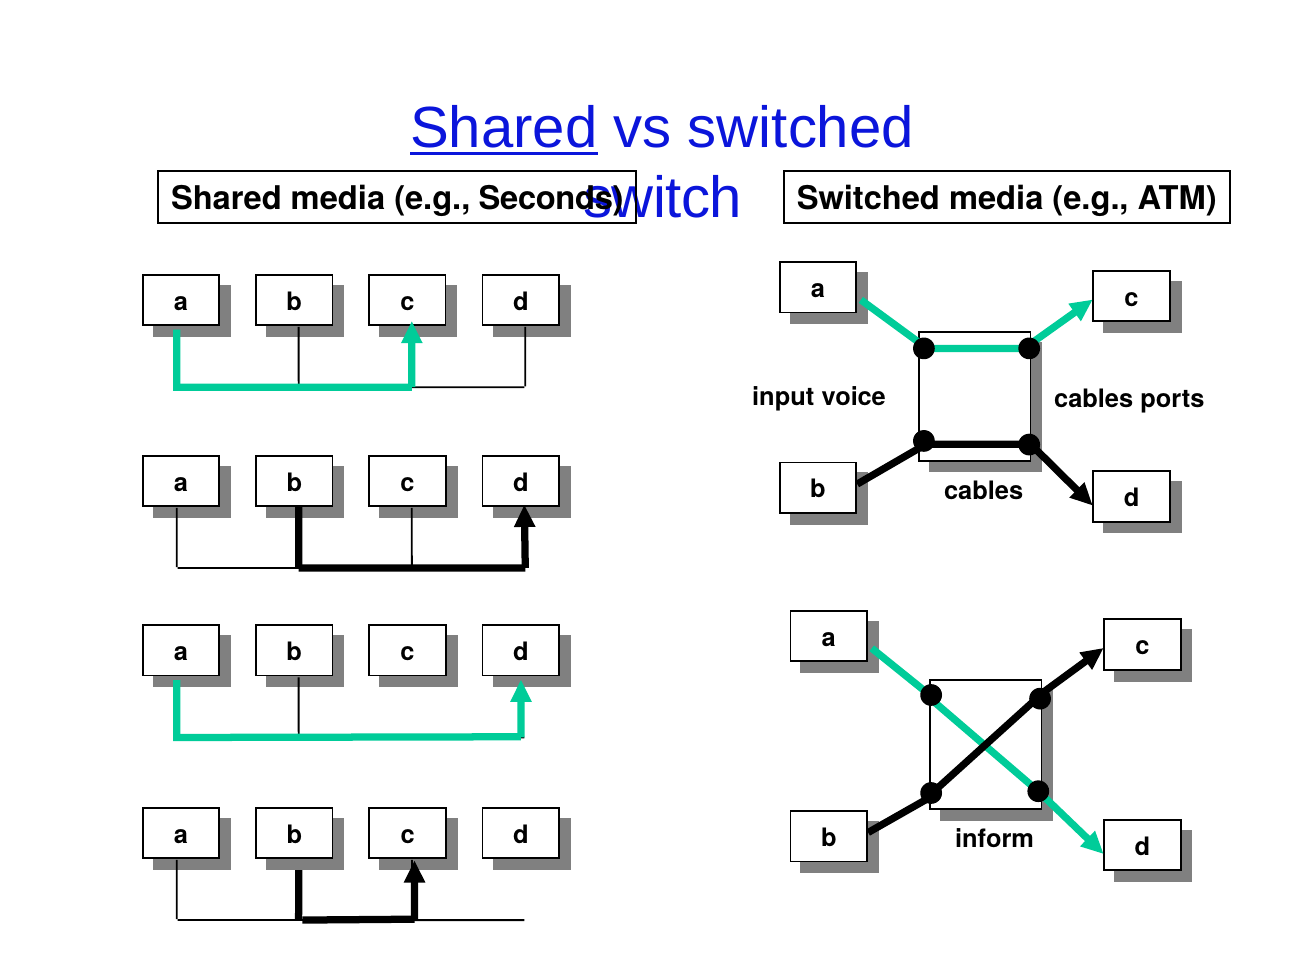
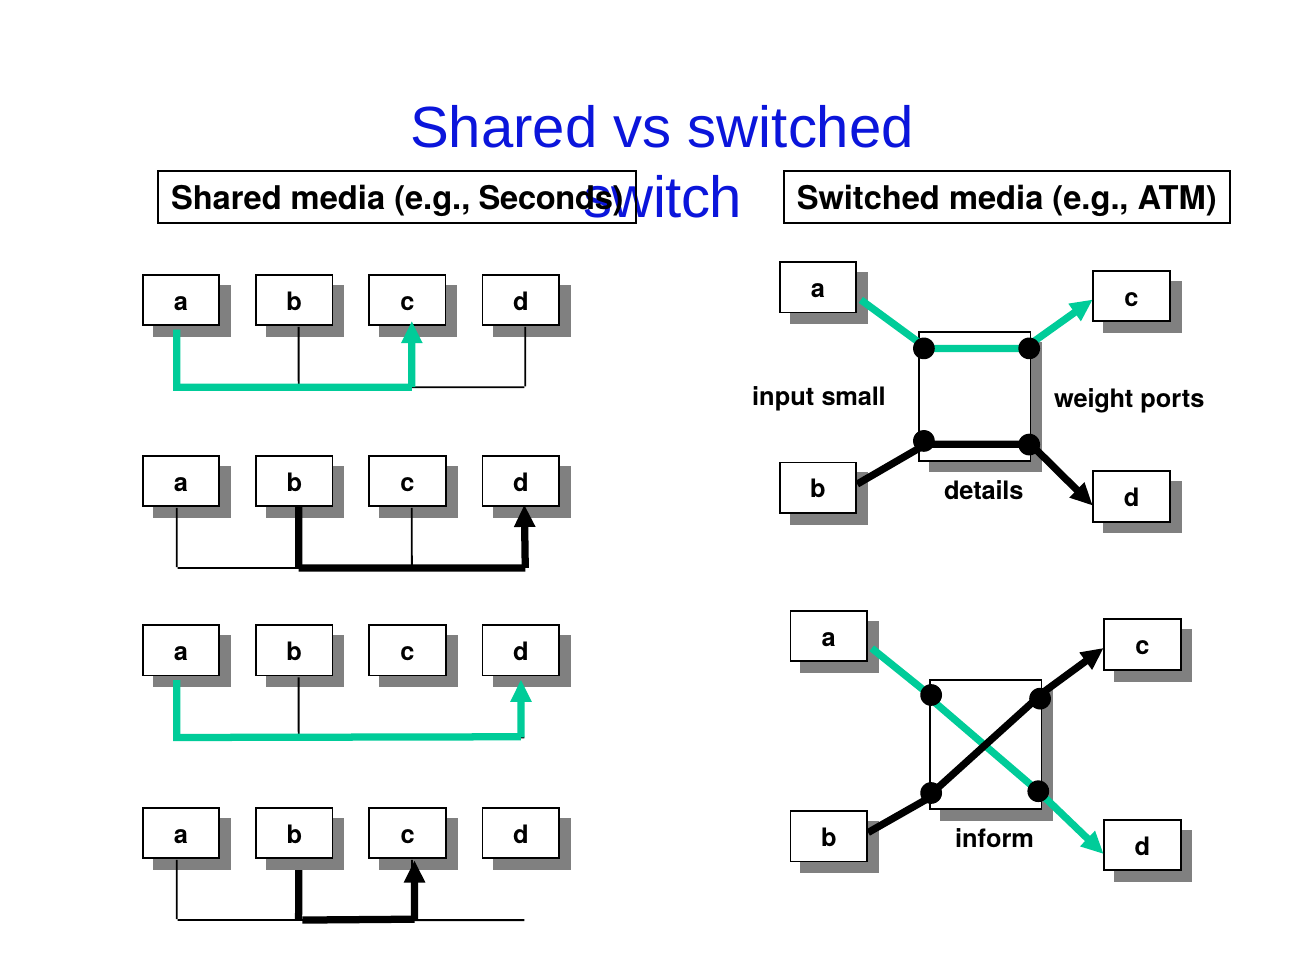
Shared at (504, 129) underline: present -> none
voice: voice -> small
cables at (1094, 399): cables -> weight
cables at (984, 491): cables -> details
